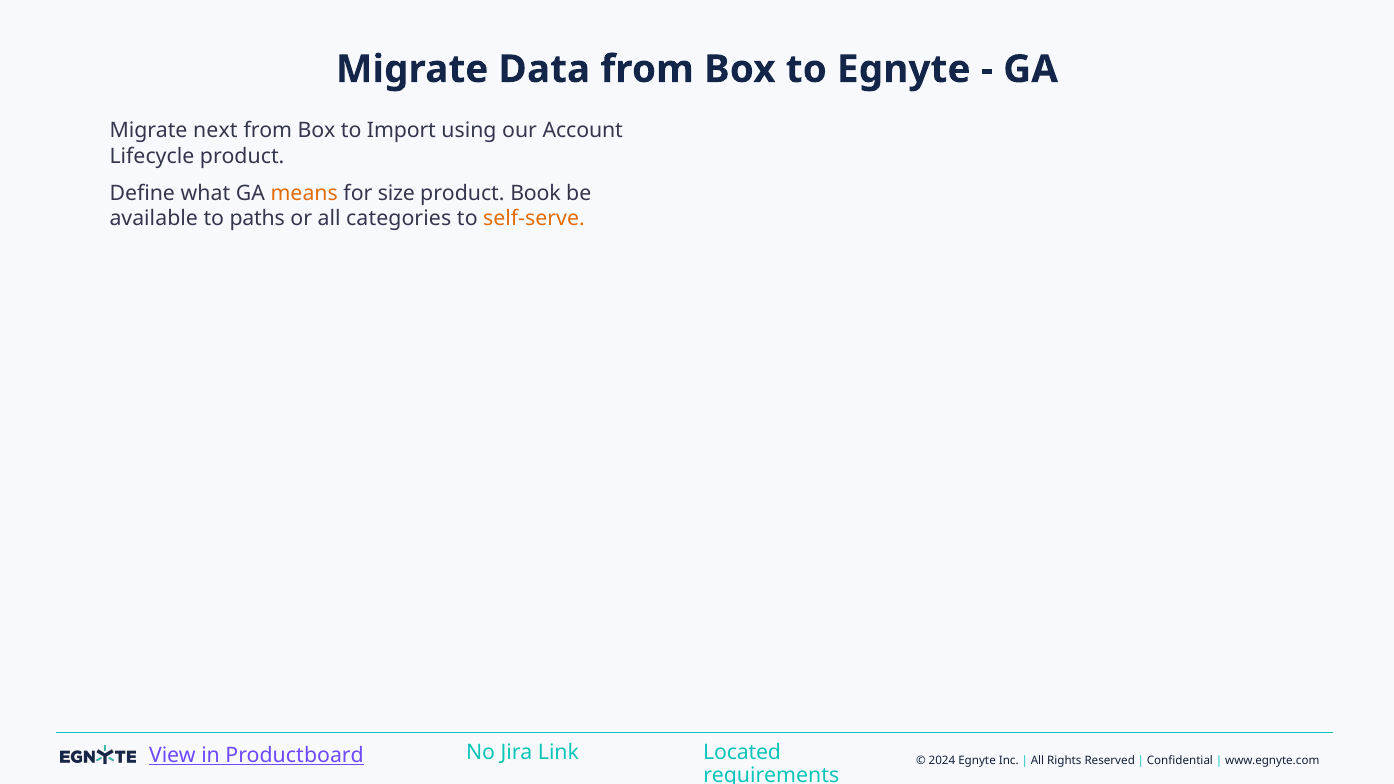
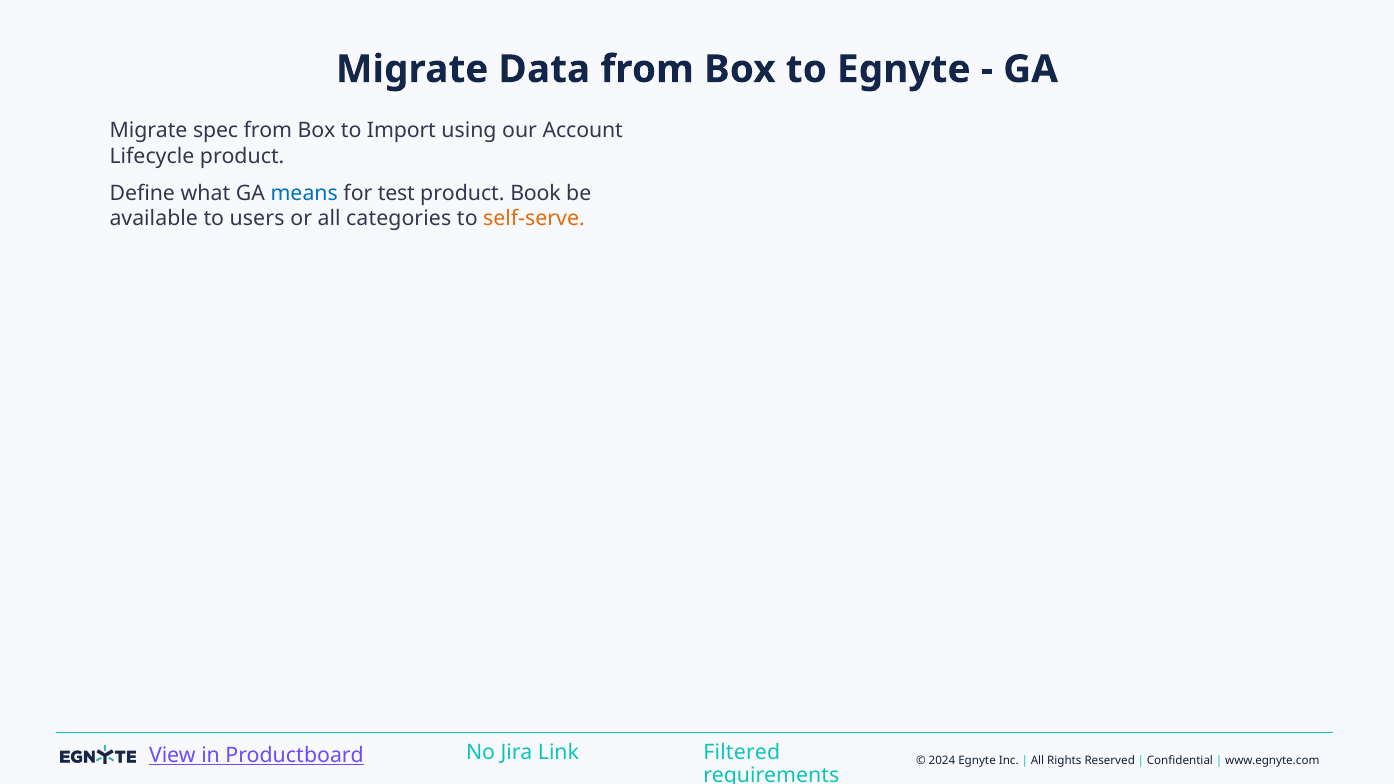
next: next -> spec
means colour: orange -> blue
size: size -> test
paths: paths -> users
Located: Located -> Filtered
